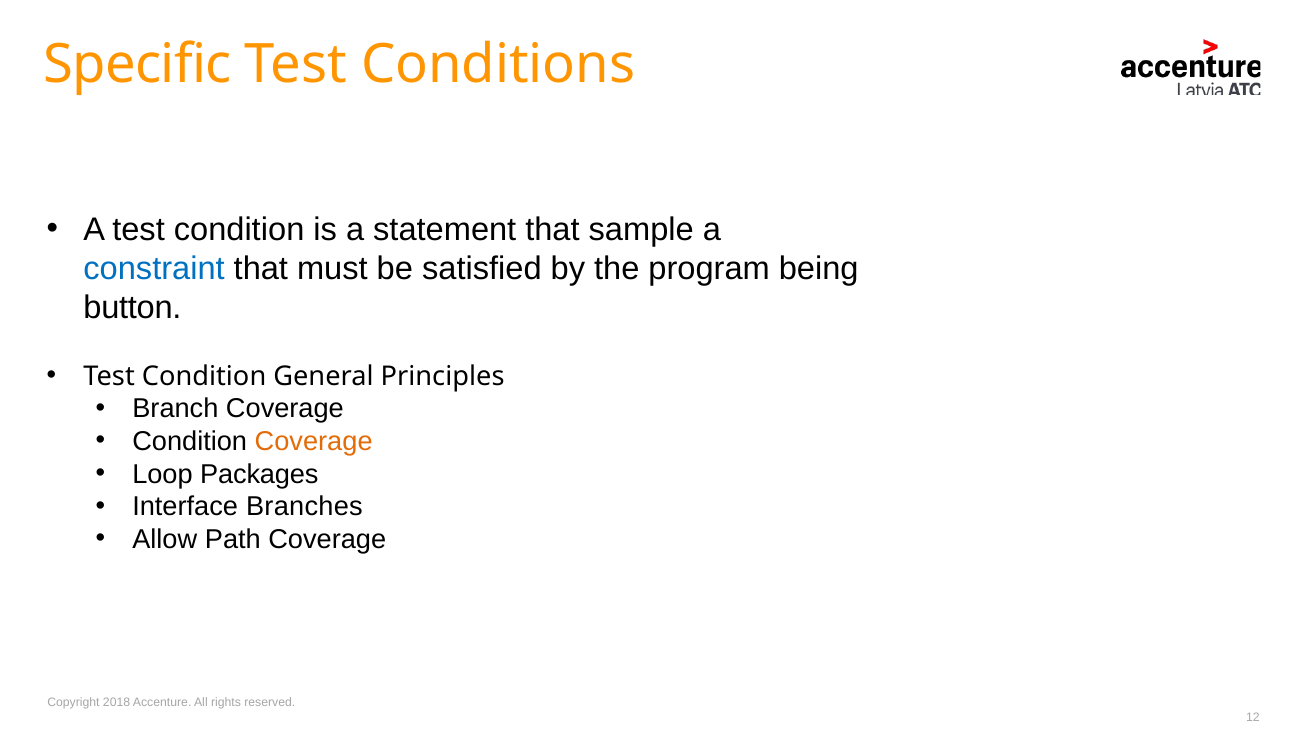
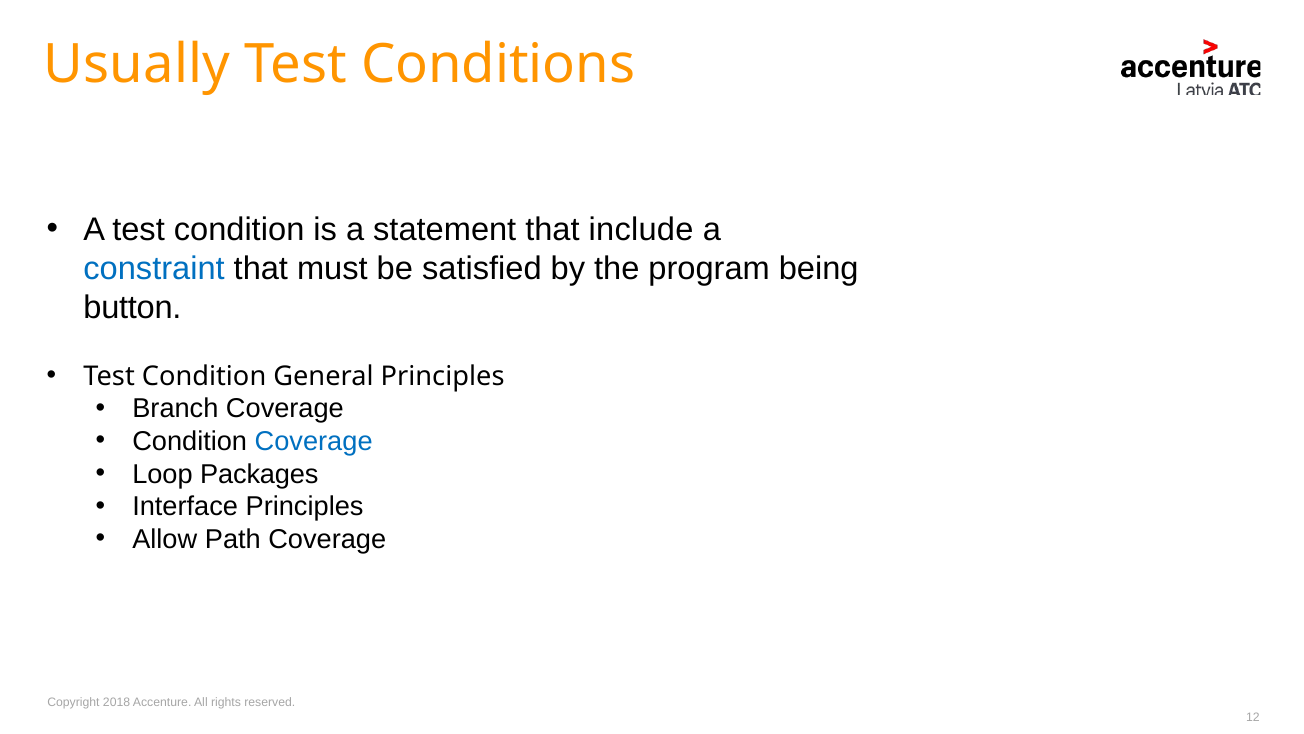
Specific: Specific -> Usually
sample: sample -> include
Coverage at (314, 441) colour: orange -> blue
Interface Branches: Branches -> Principles
